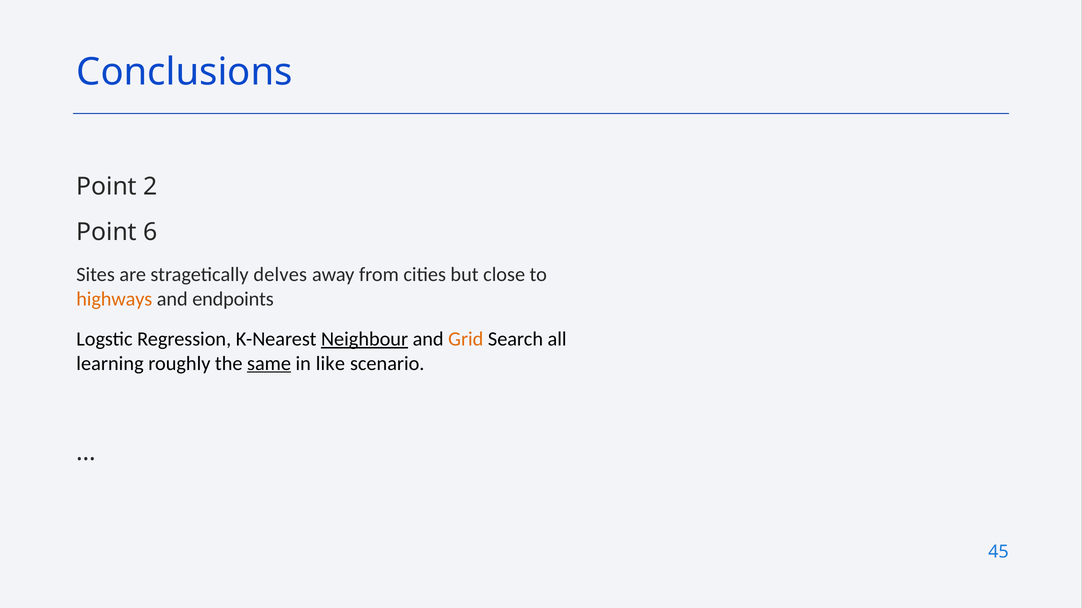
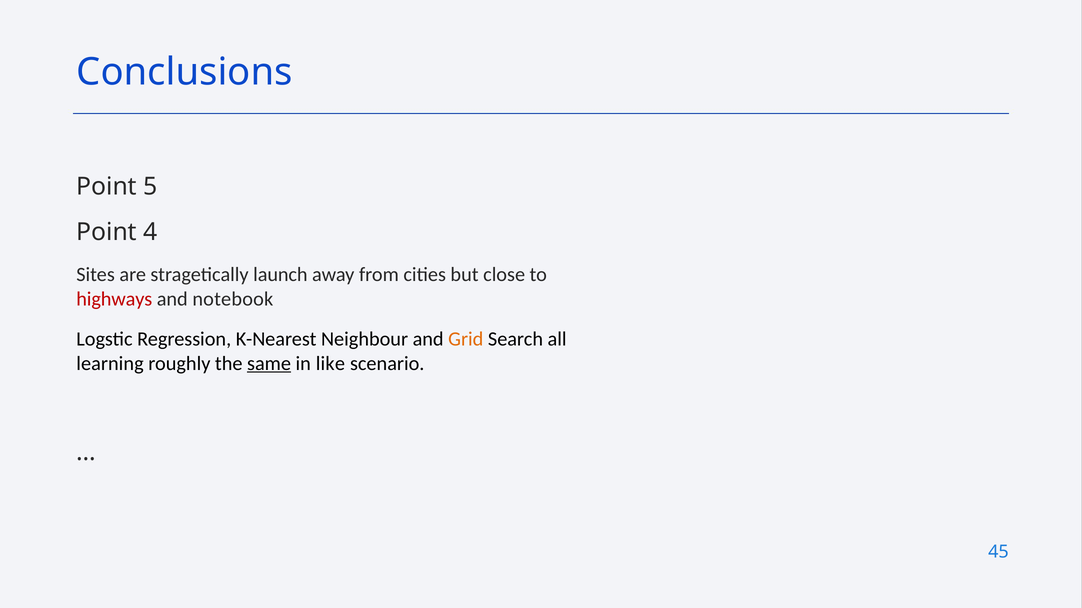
2: 2 -> 5
6: 6 -> 4
delves: delves -> launch
highways colour: orange -> red
endpoints: endpoints -> notebook
Neighbour underline: present -> none
